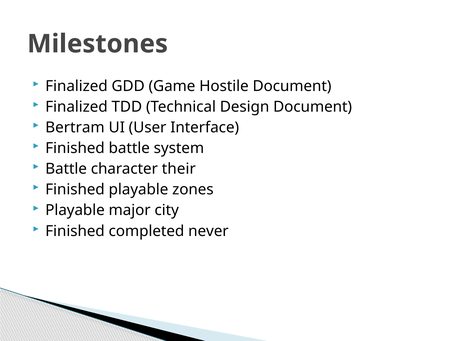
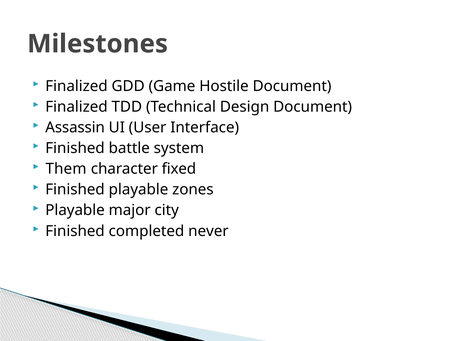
Bertram: Bertram -> Assassin
Battle at (66, 169): Battle -> Them
their: their -> fixed
